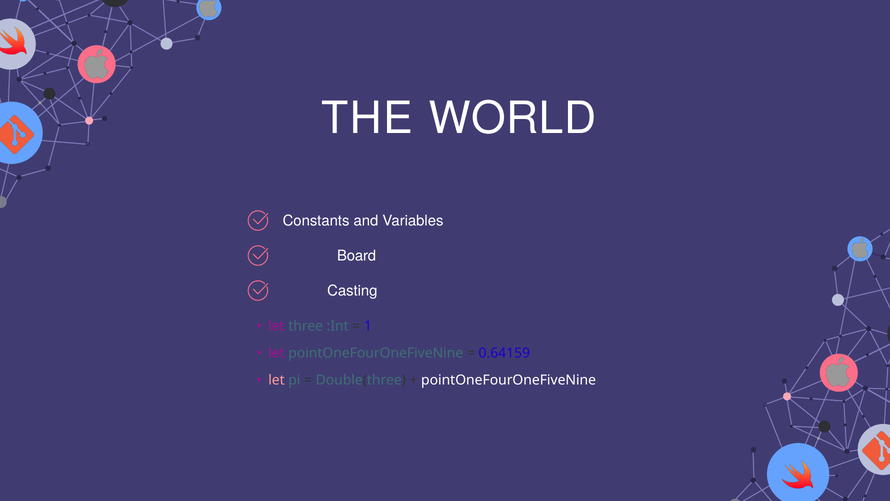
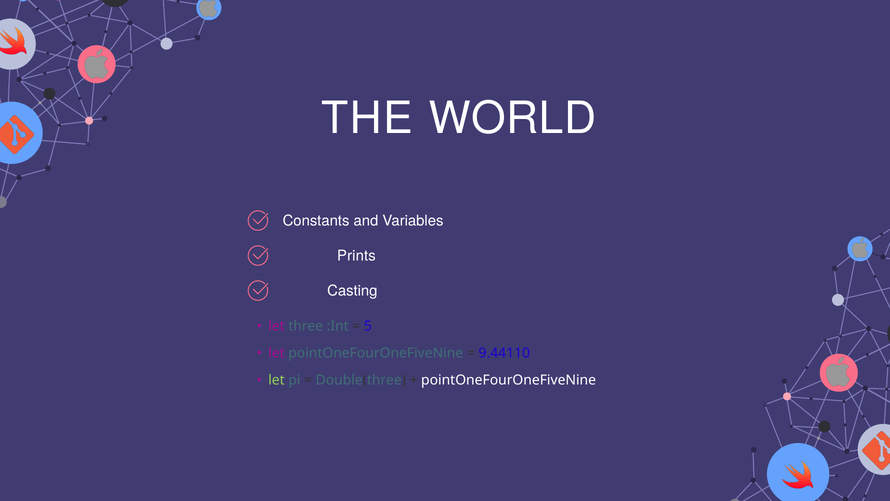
Board: Board -> Prints
1: 1 -> 5
0.64159: 0.64159 -> 9.44110
let at (276, 380) colour: pink -> light green
